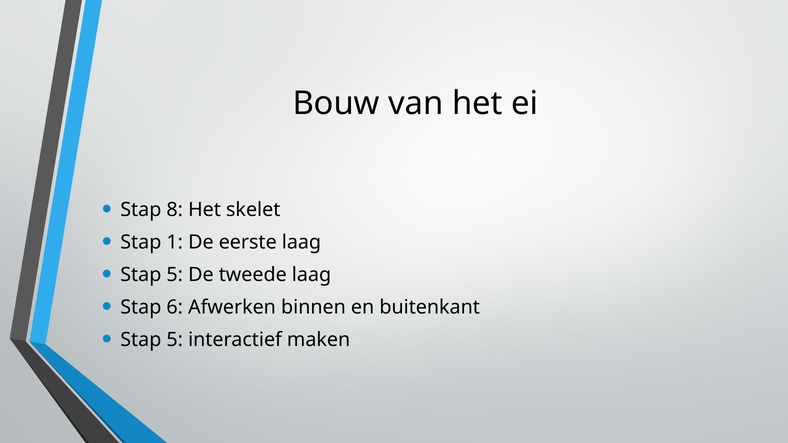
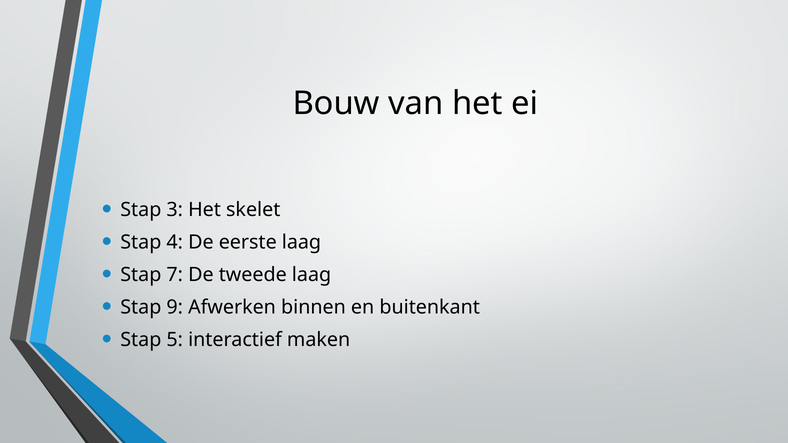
8: 8 -> 3
1: 1 -> 4
5 at (175, 275): 5 -> 7
6: 6 -> 9
